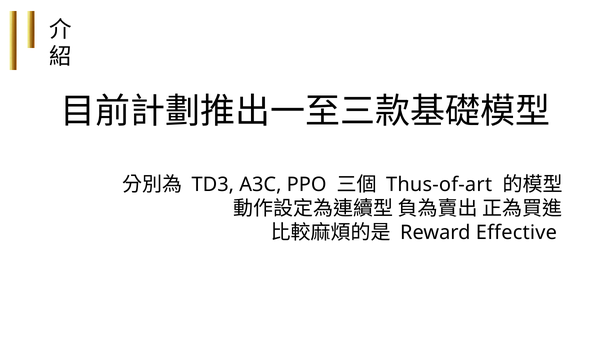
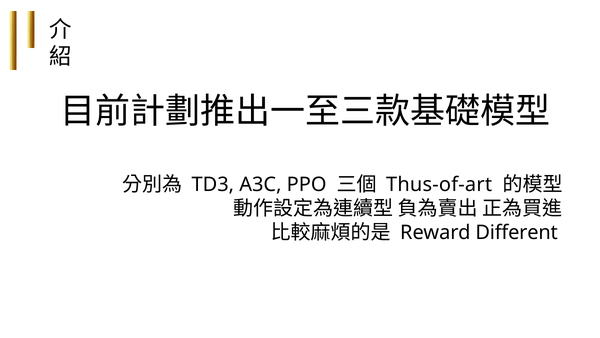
Effective: Effective -> Different
